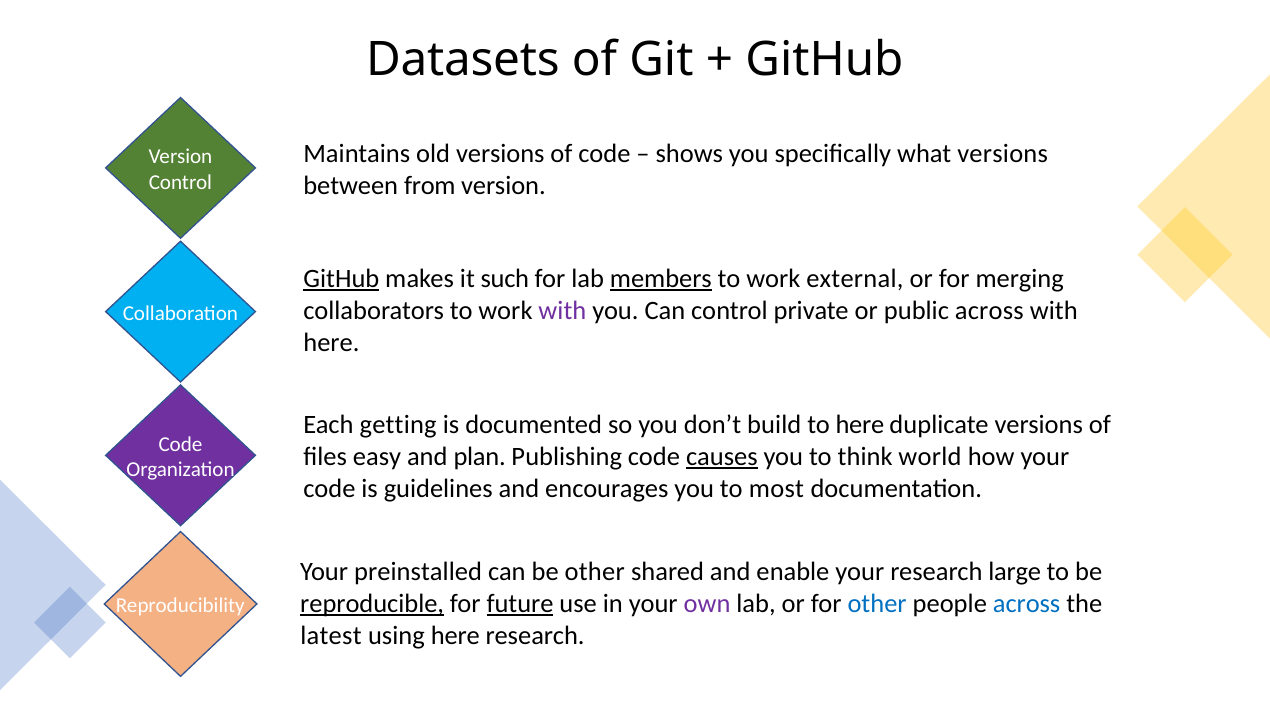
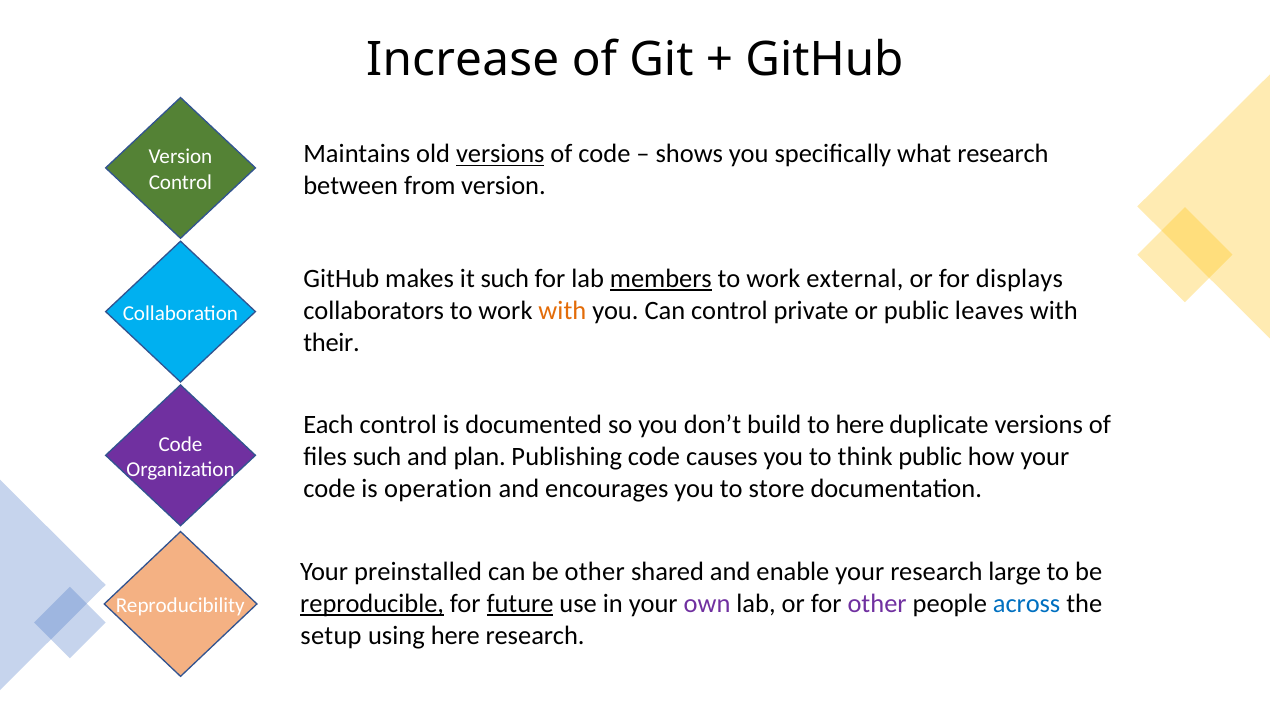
Datasets: Datasets -> Increase
versions at (500, 154) underline: none -> present
what versions: versions -> research
GitHub at (341, 279) underline: present -> none
merging: merging -> displays
with at (562, 310) colour: purple -> orange
public across: across -> leaves
here at (331, 342): here -> their
Each getting: getting -> control
files easy: easy -> such
causes underline: present -> none
think world: world -> public
guidelines: guidelines -> operation
most: most -> store
other at (877, 603) colour: blue -> purple
latest: latest -> setup
